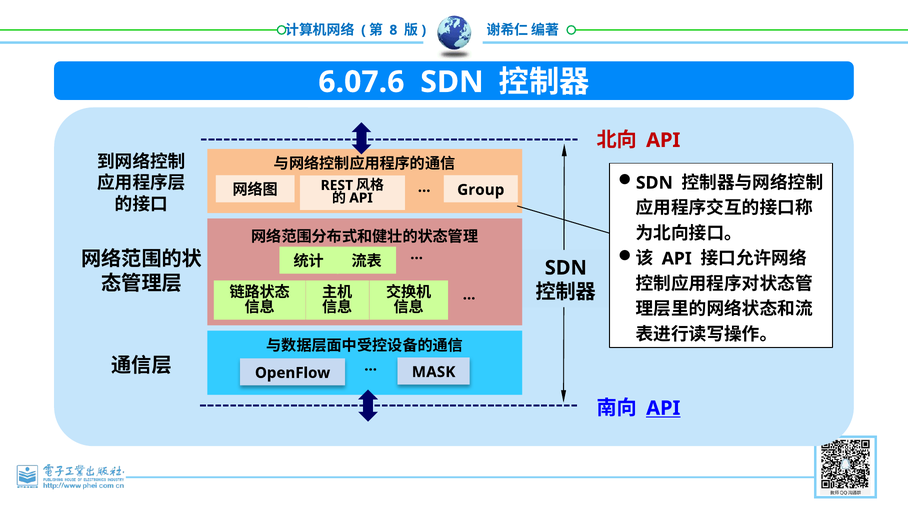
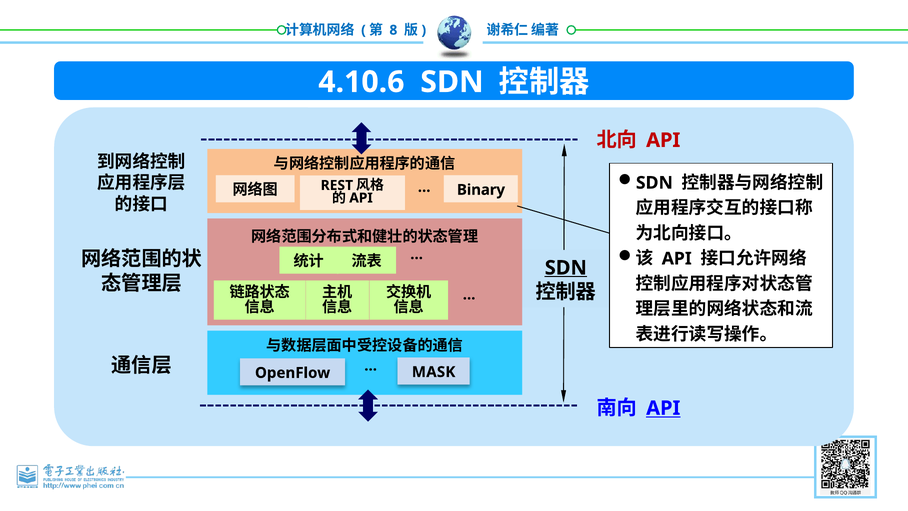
6.07.6: 6.07.6 -> 4.10.6
Group: Group -> Binary
SDN at (566, 268) underline: none -> present
